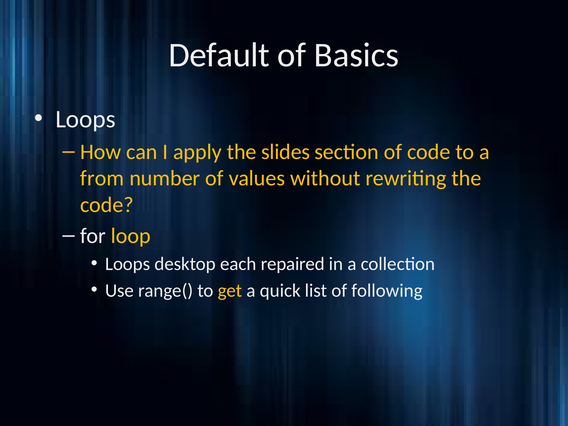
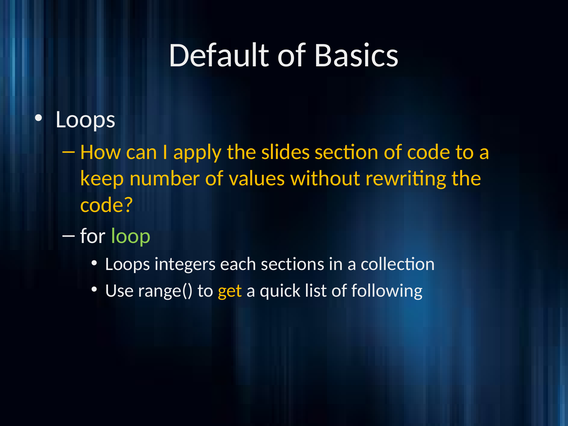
from: from -> keep
loop colour: yellow -> light green
desktop: desktop -> integers
repaired: repaired -> sections
